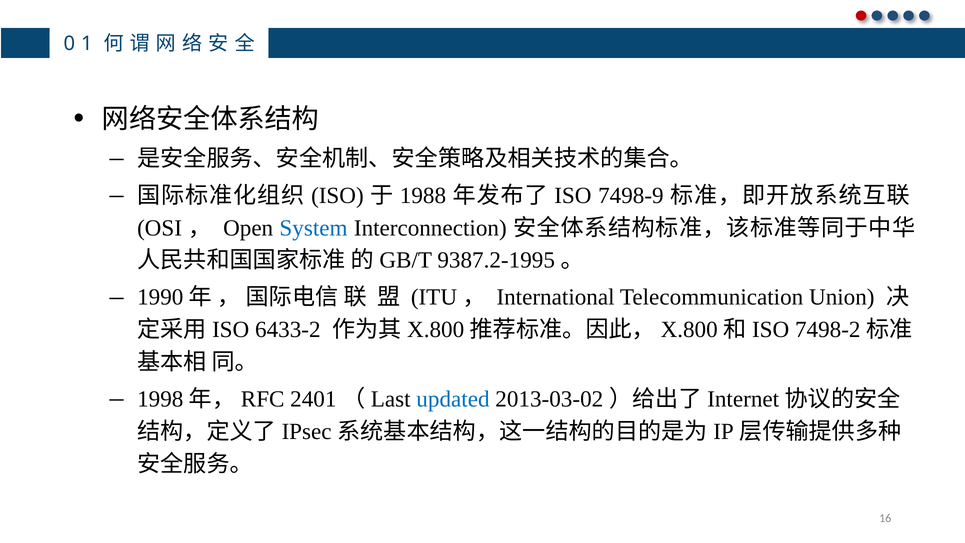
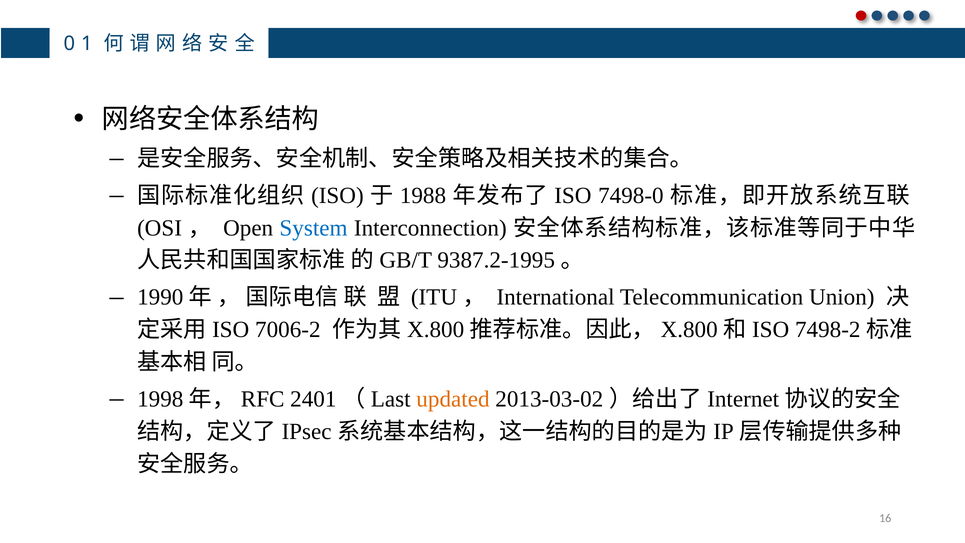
7498-9: 7498-9 -> 7498-0
6433-2: 6433-2 -> 7006-2
updated colour: blue -> orange
